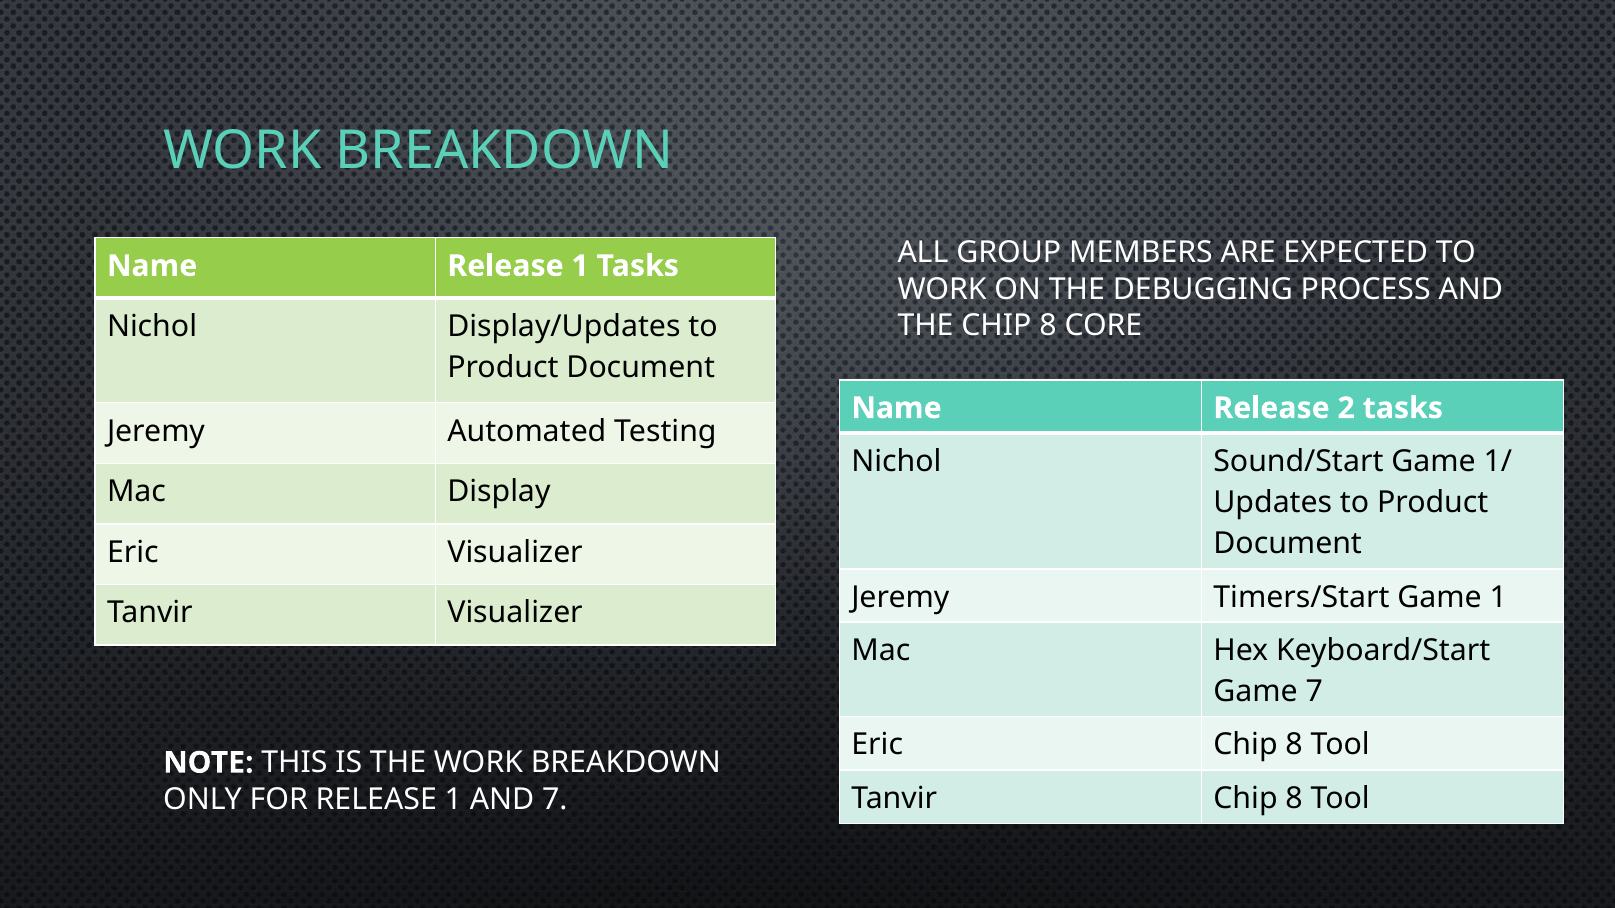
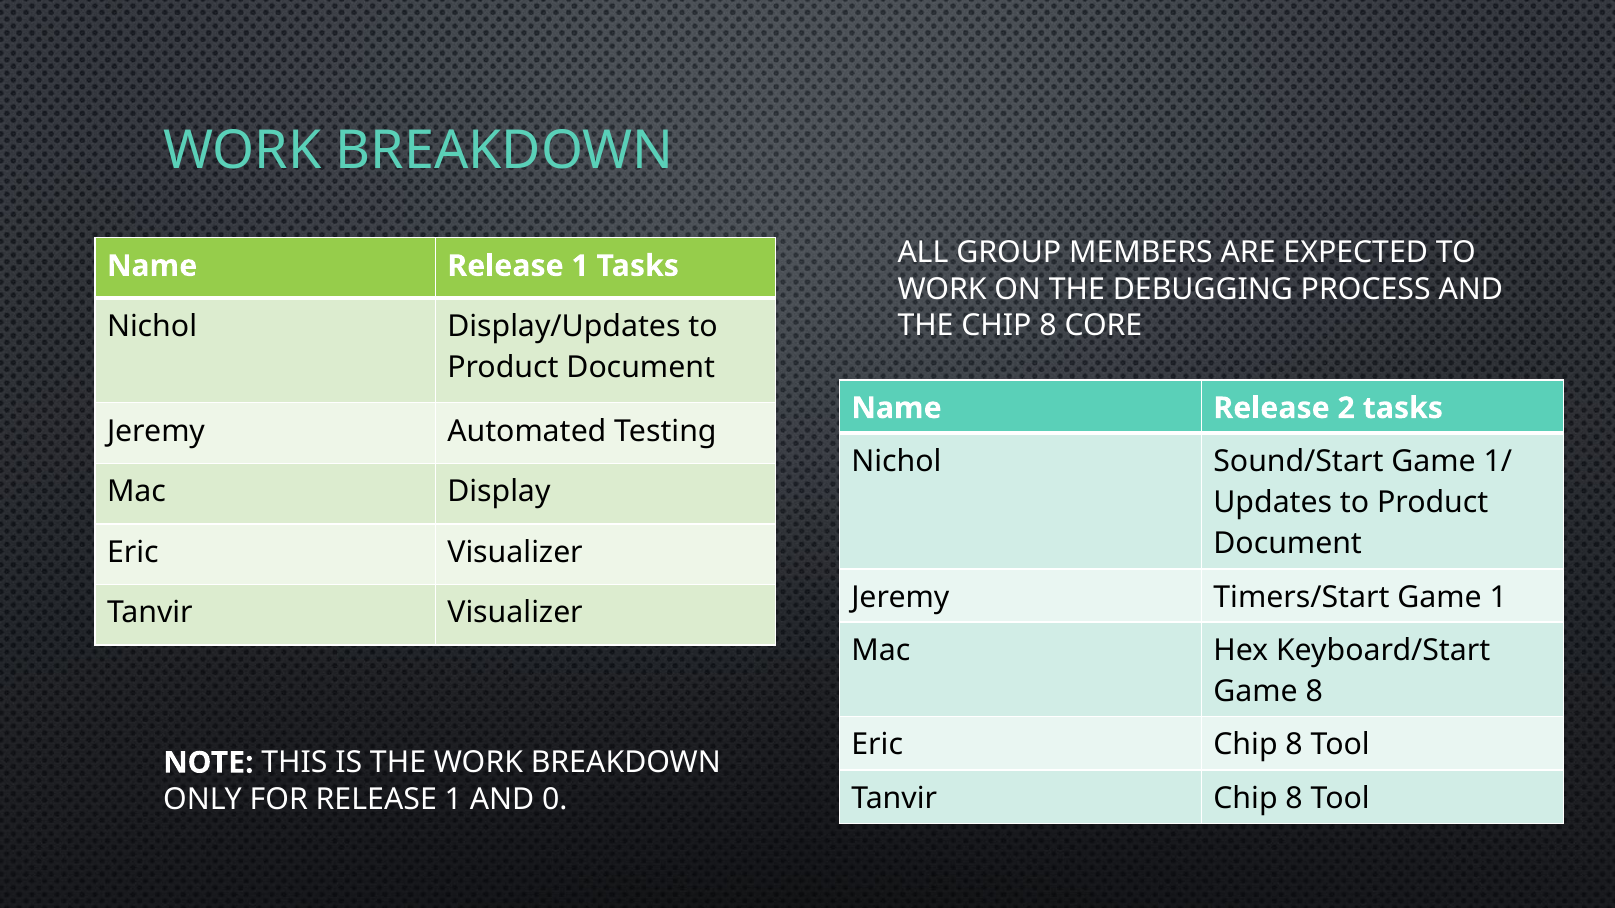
Game 7: 7 -> 8
AND 7: 7 -> 0
